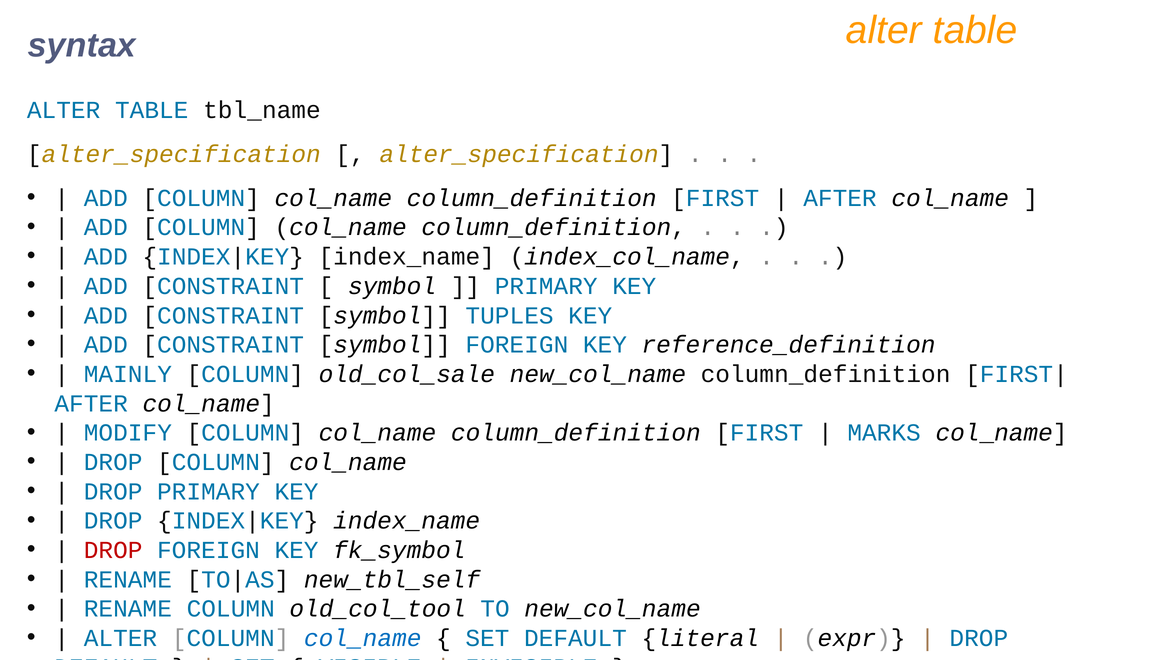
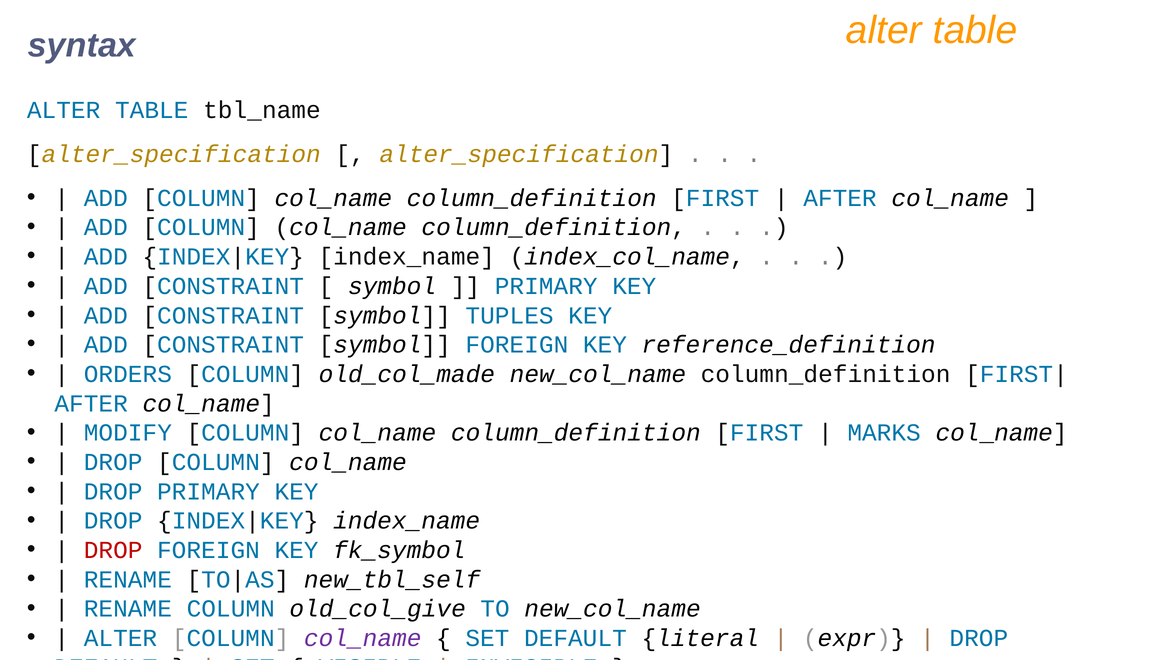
MAINLY: MAINLY -> ORDERS
old_col_sale: old_col_sale -> old_col_made
old_col_tool: old_col_tool -> old_col_give
col_name at (363, 638) colour: blue -> purple
